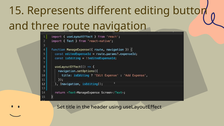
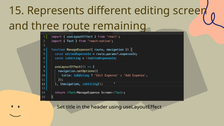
button: button -> screen
navigation: navigation -> remaining
